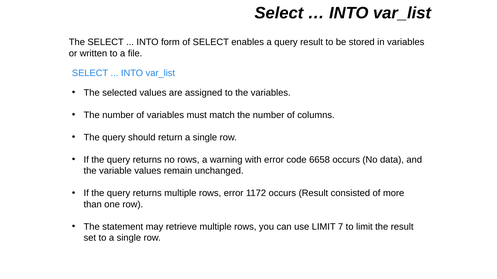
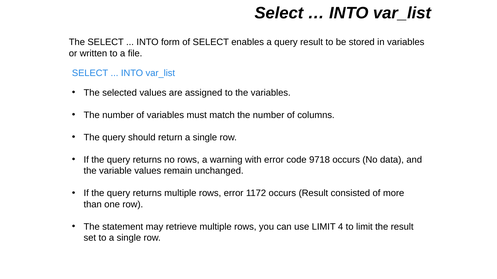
6658: 6658 -> 9718
7: 7 -> 4
